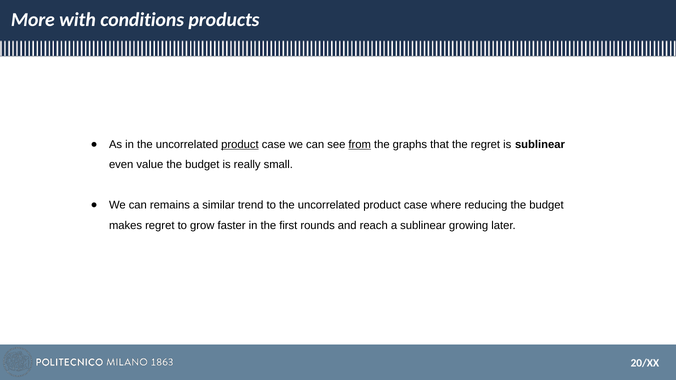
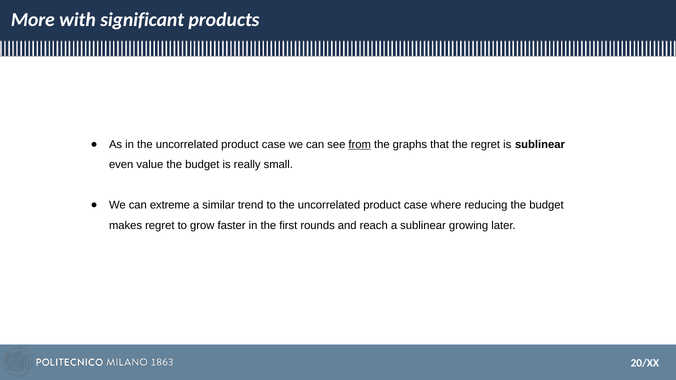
conditions: conditions -> significant
product at (240, 145) underline: present -> none
remains: remains -> extreme
